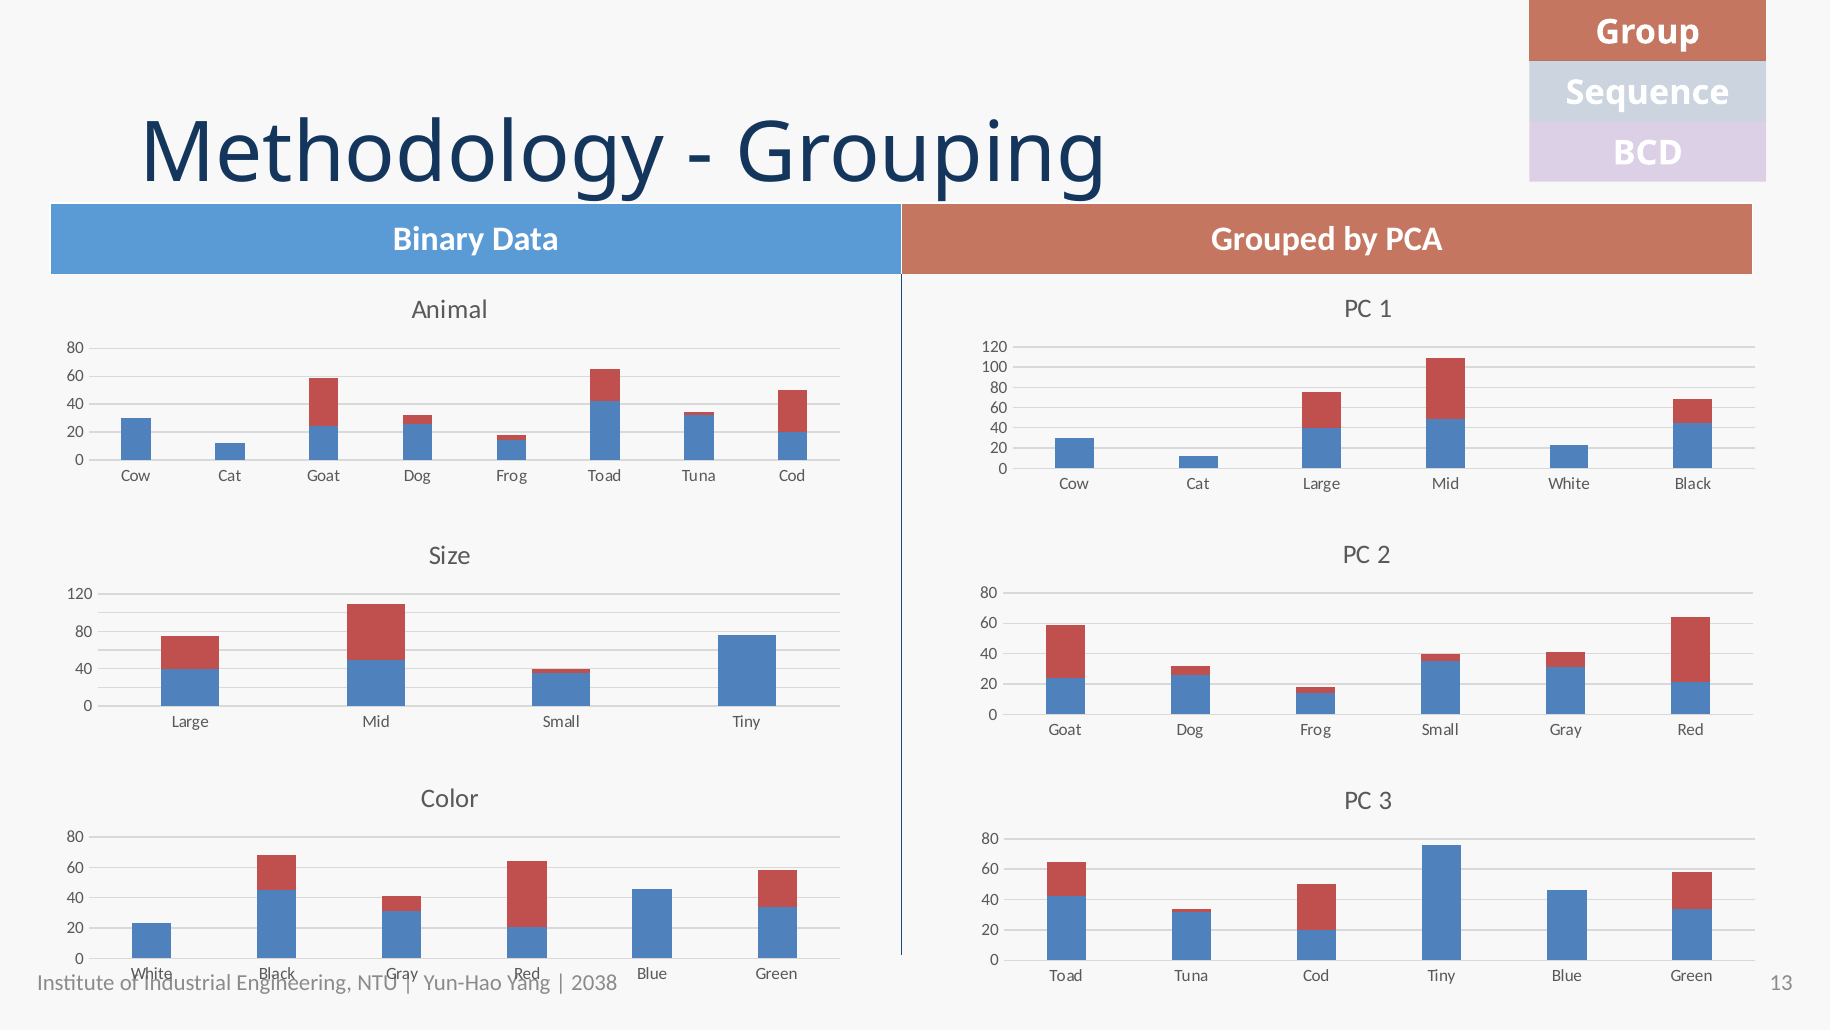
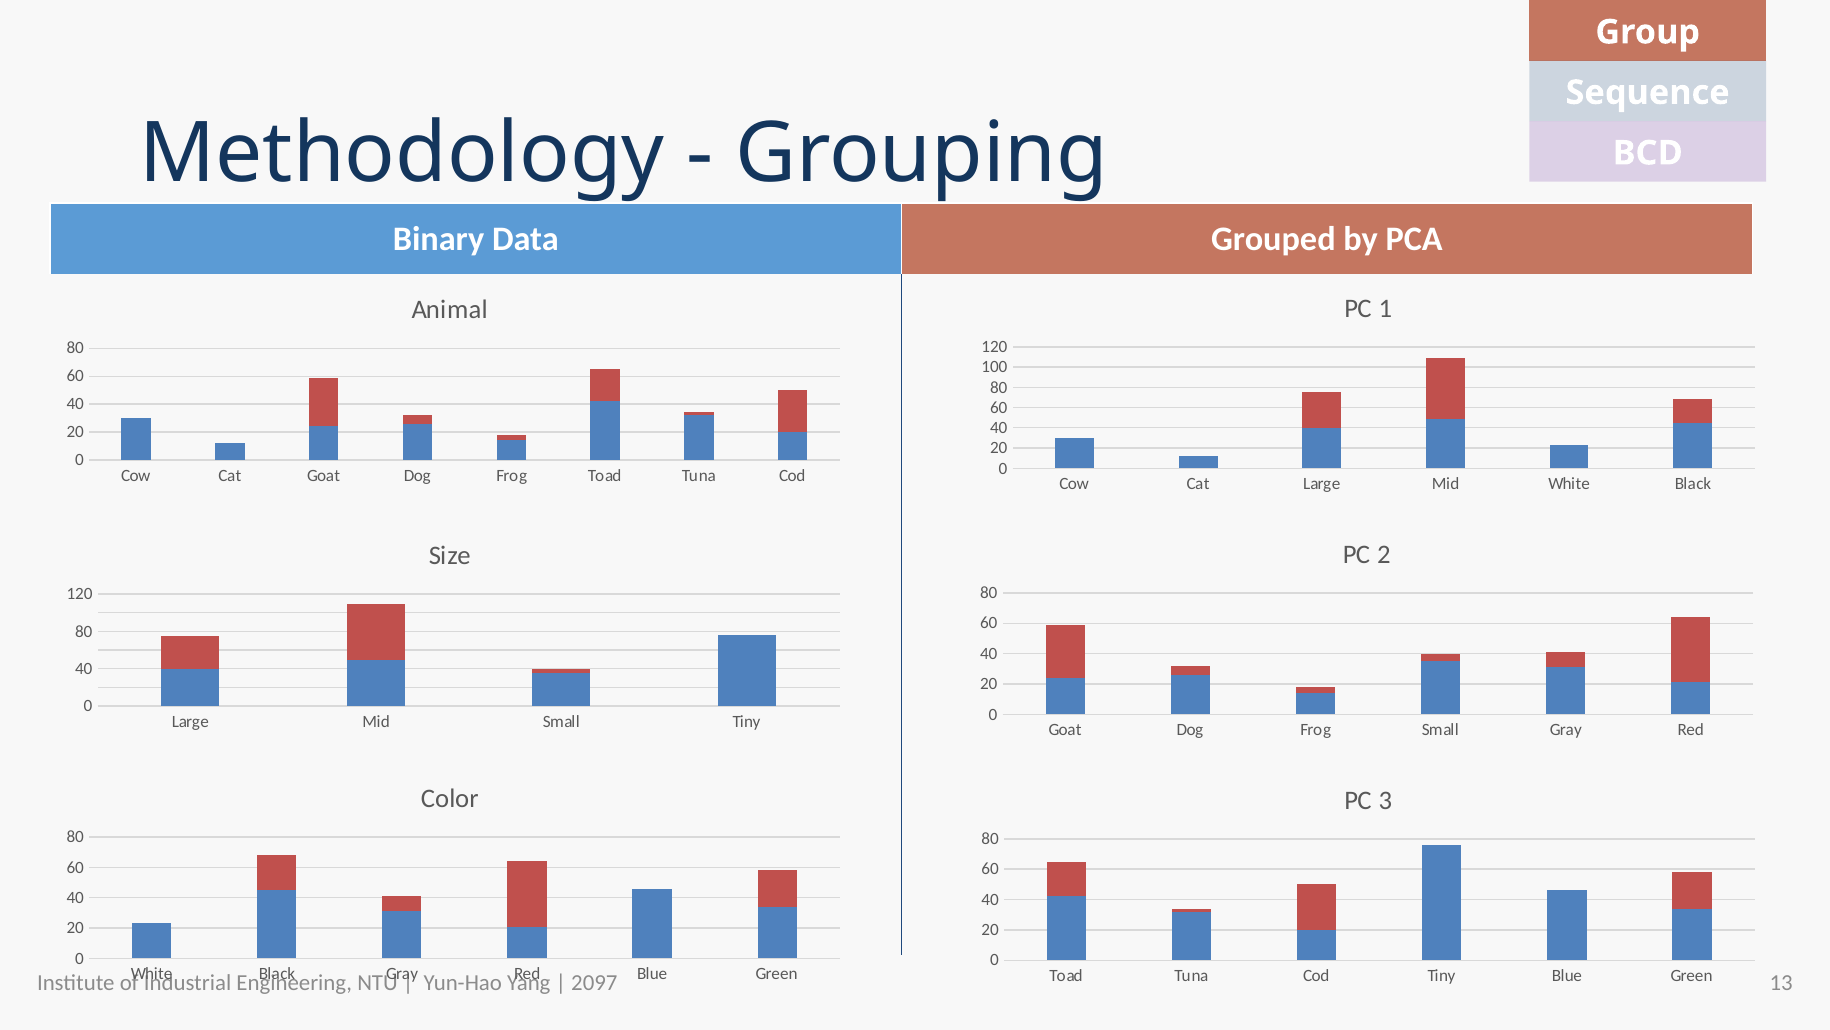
2038: 2038 -> 2097
